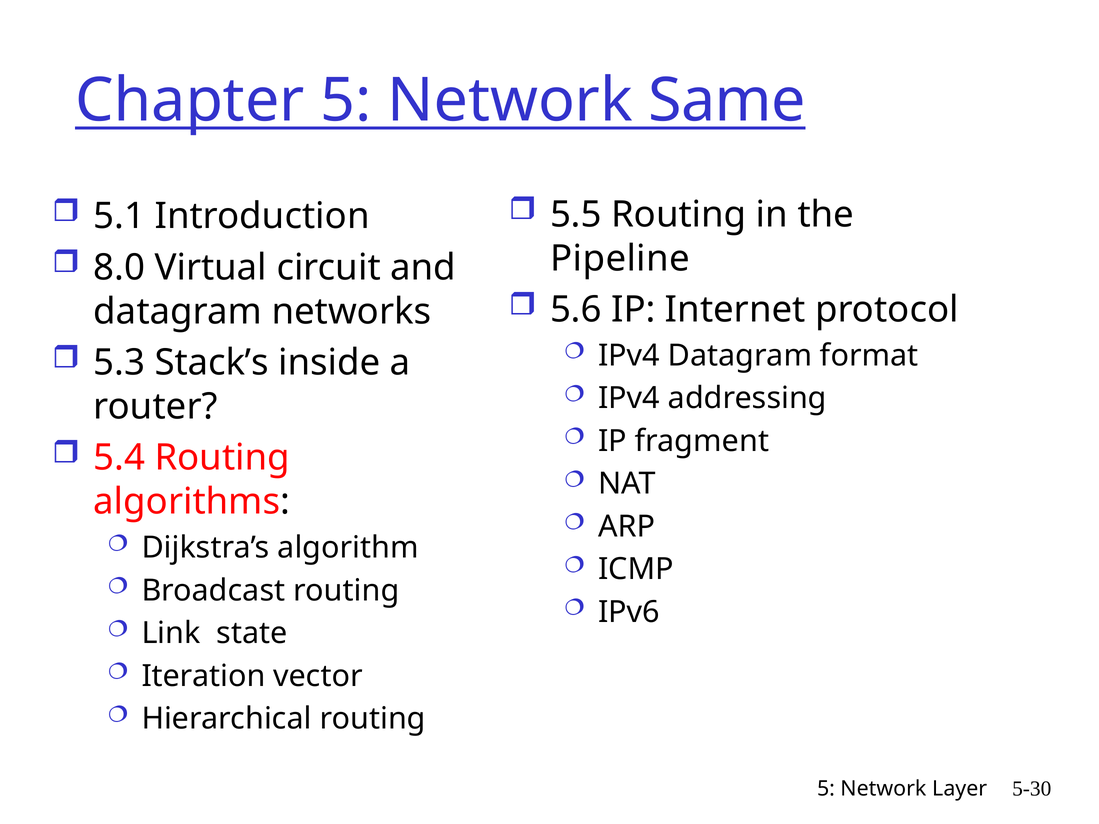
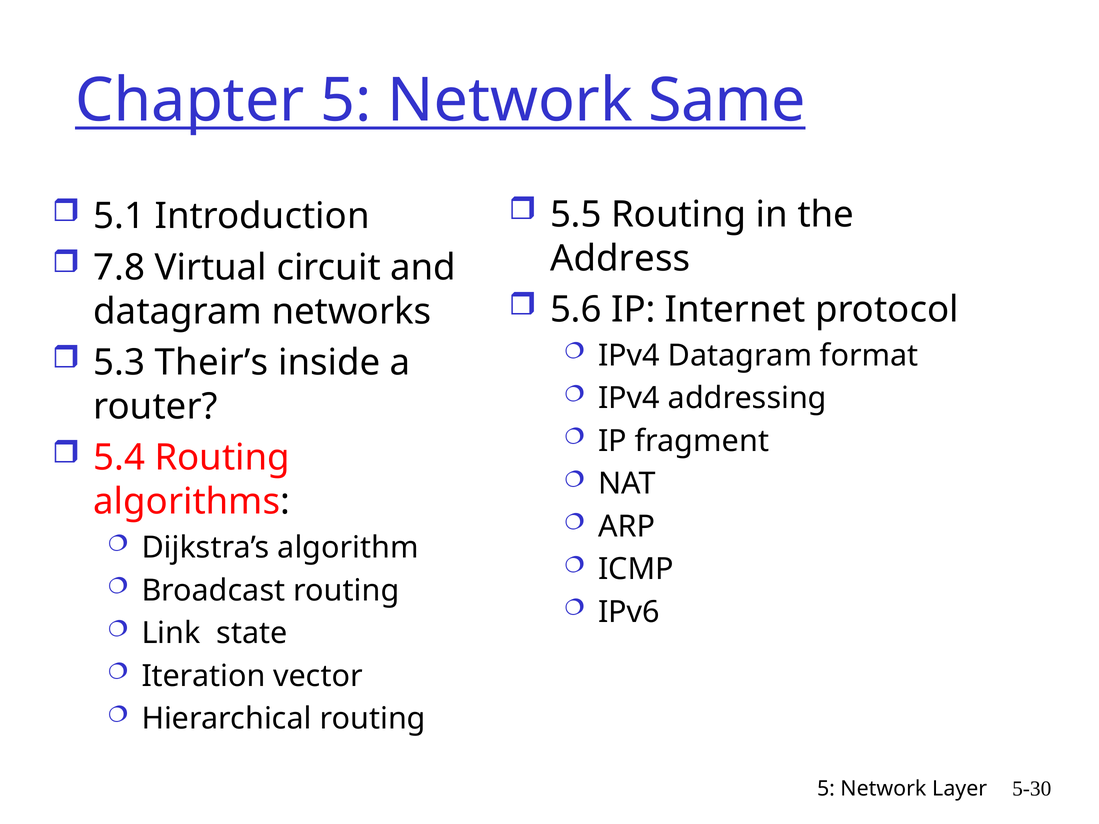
Pipeline: Pipeline -> Address
8.0: 8.0 -> 7.8
Stack’s: Stack’s -> Their’s
